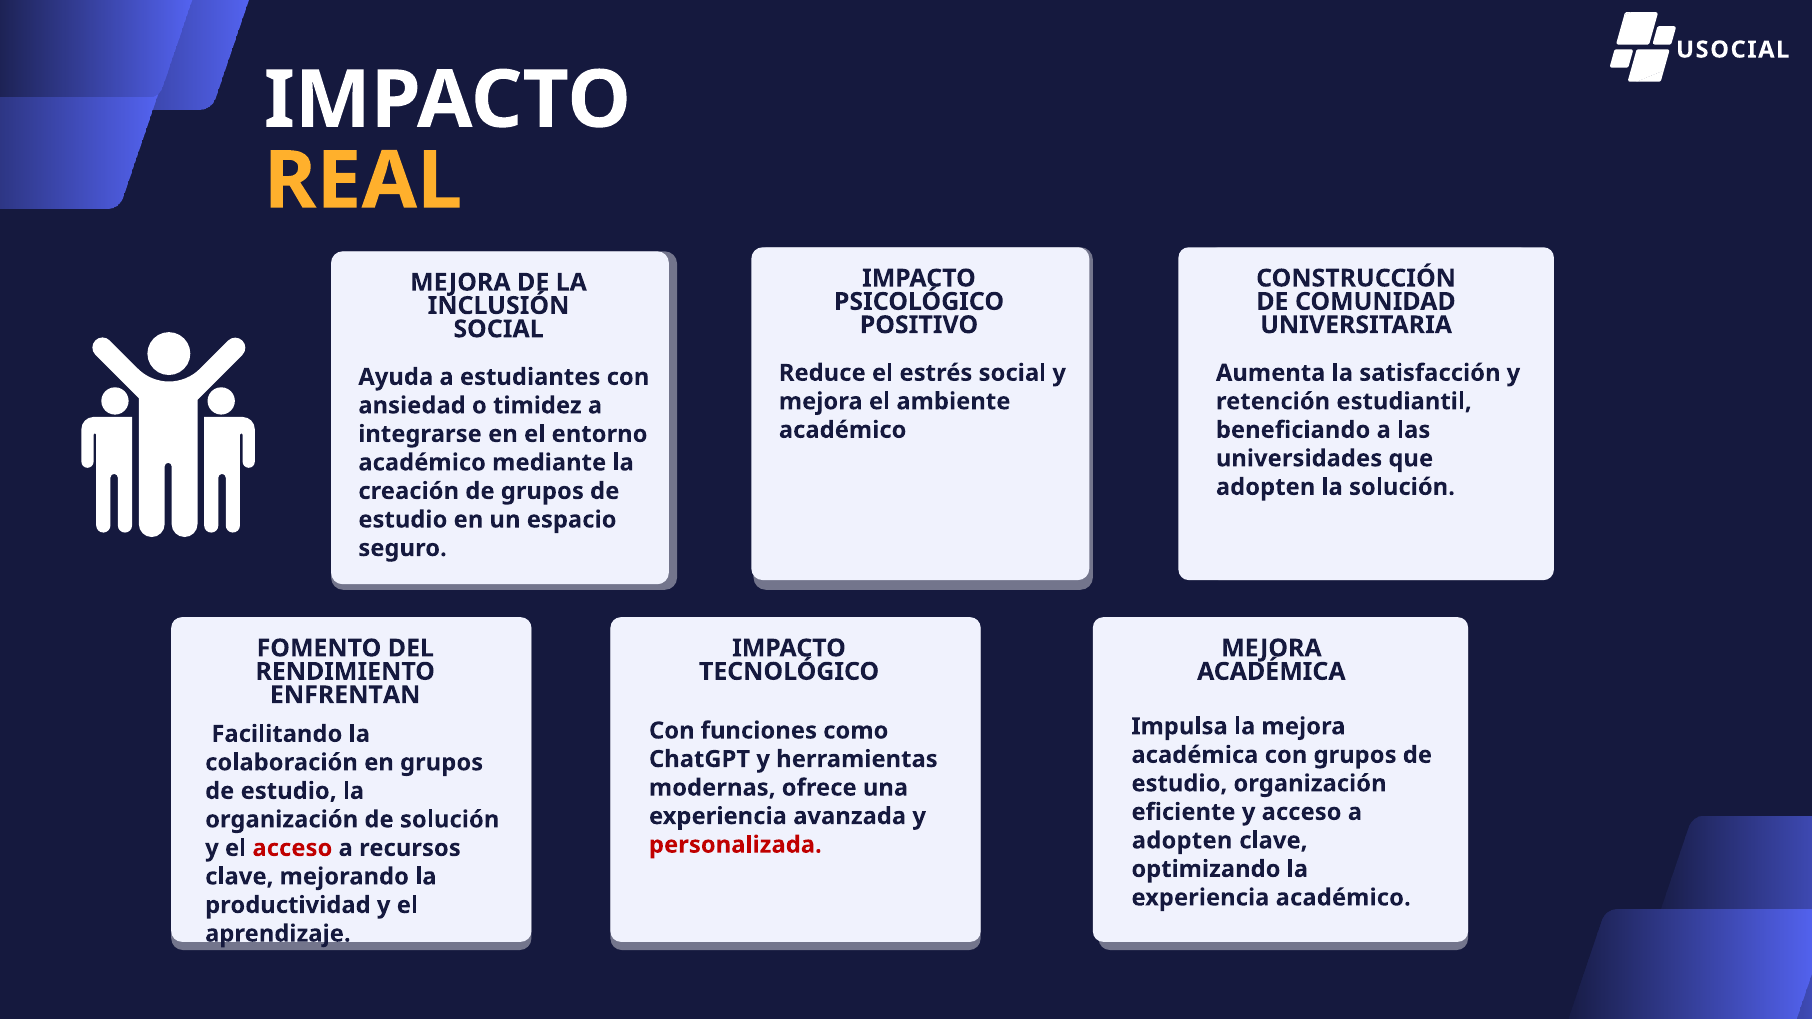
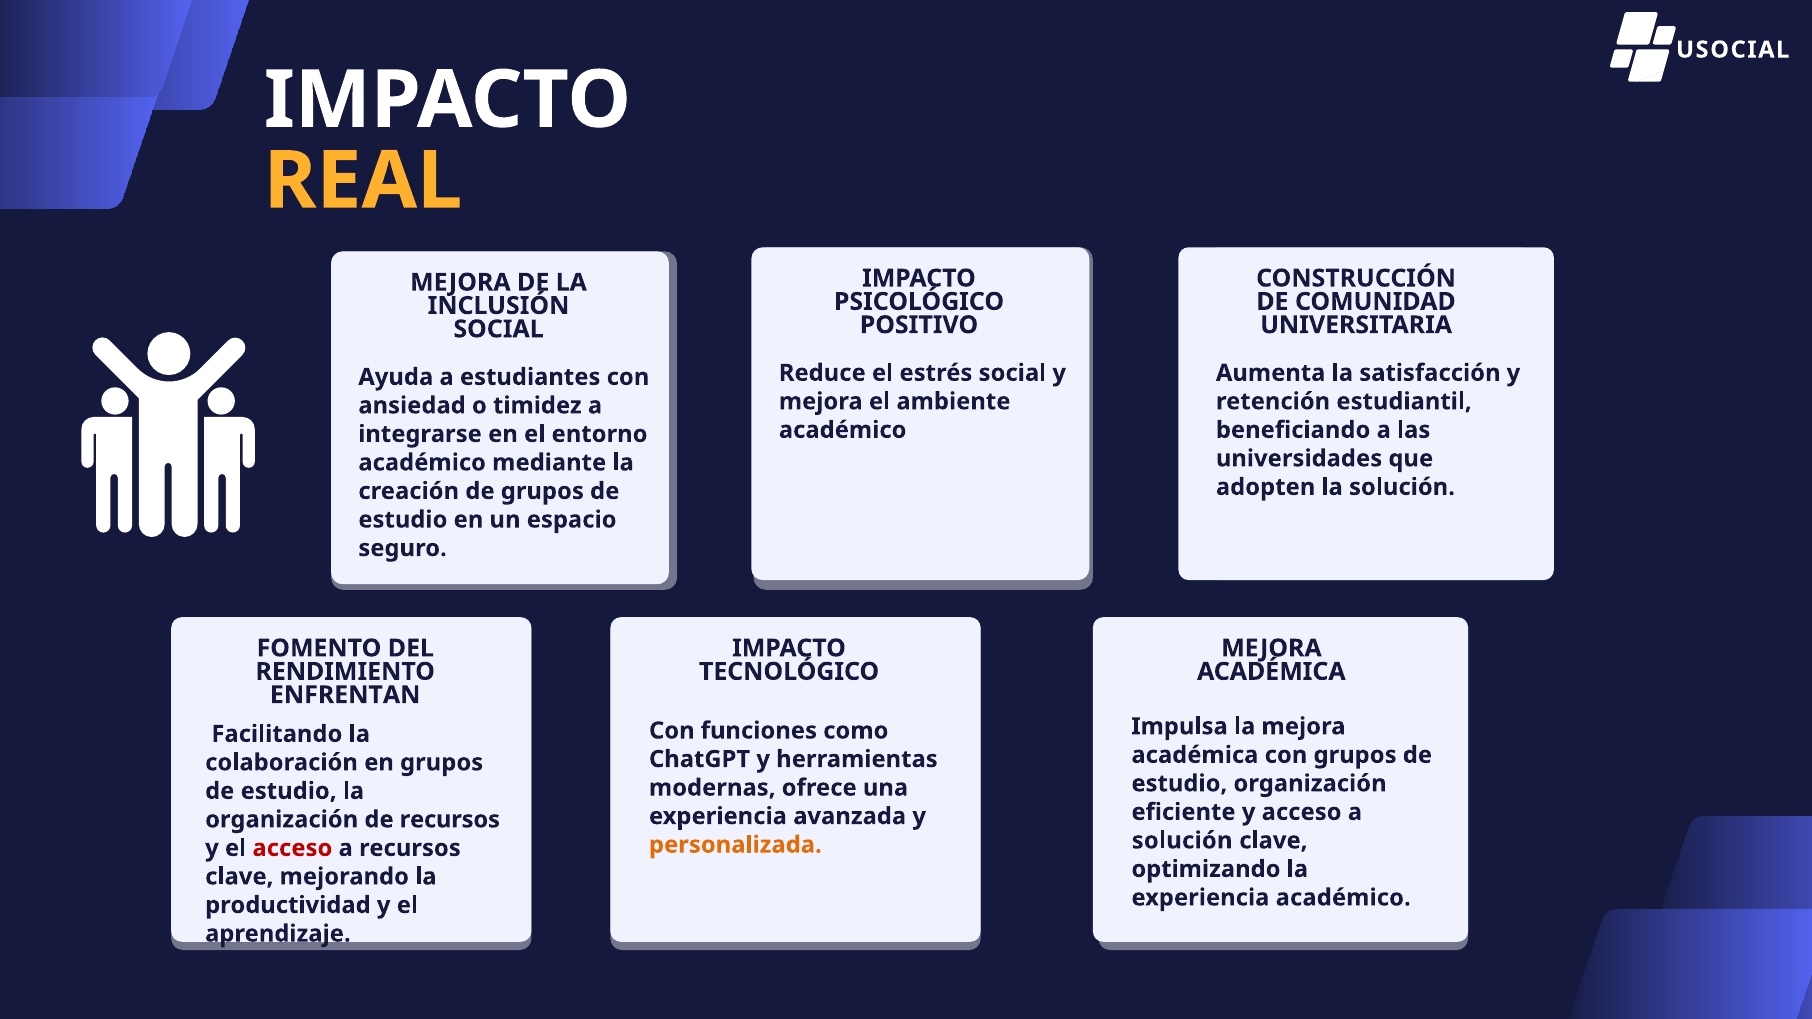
de solución: solución -> recursos
adopten at (1182, 841): adopten -> solución
personalizada colour: red -> orange
